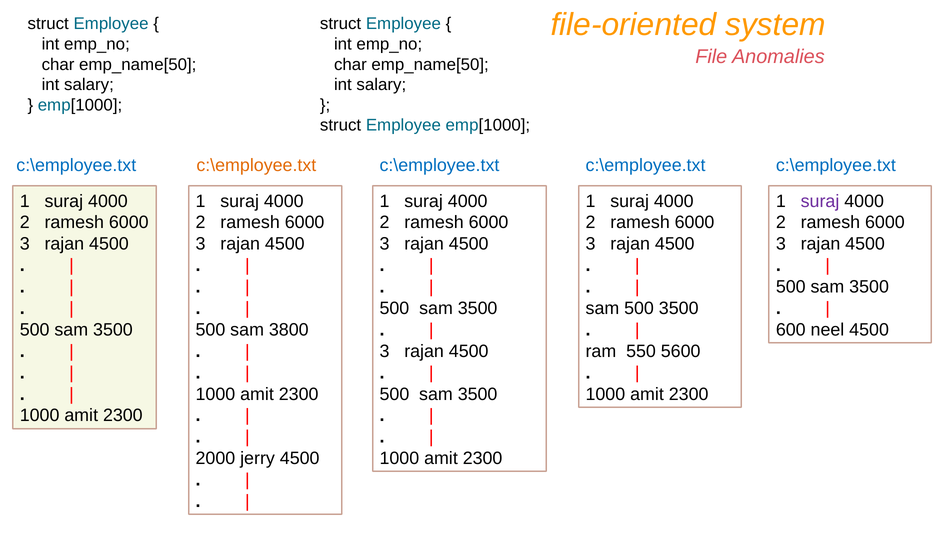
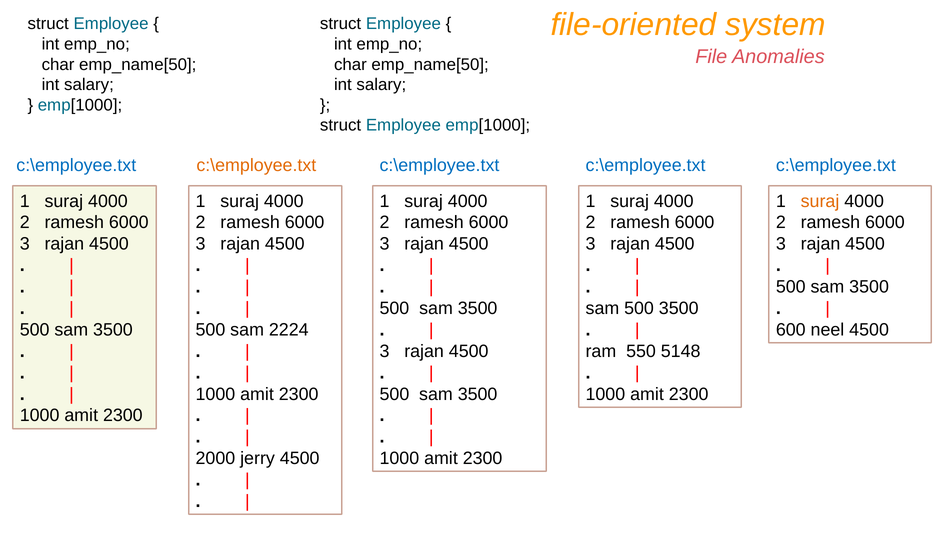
suraj at (820, 201) colour: purple -> orange
3800: 3800 -> 2224
5600: 5600 -> 5148
